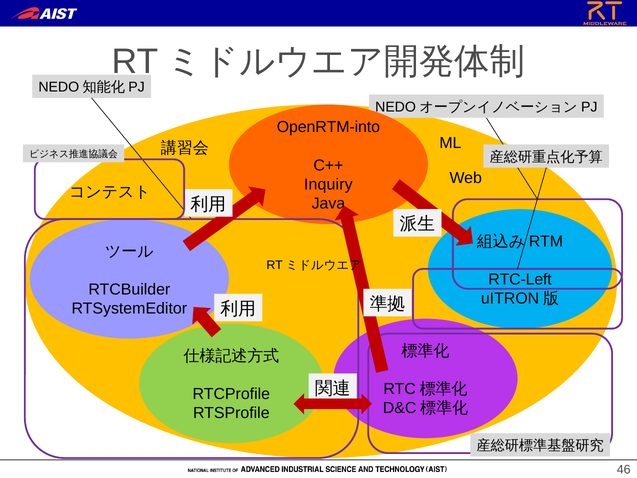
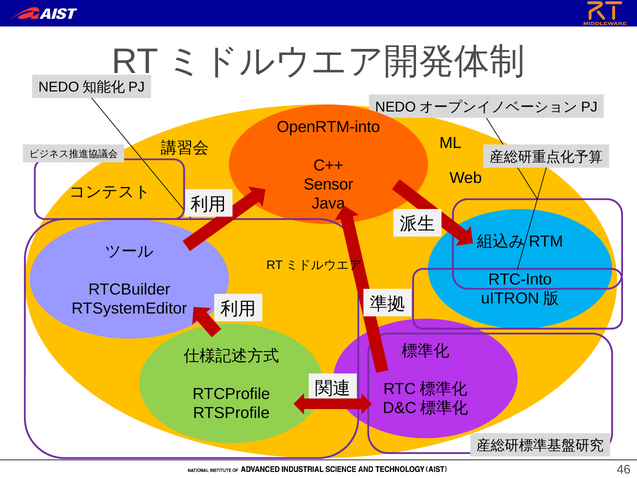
Inquiry: Inquiry -> Sensor
RTC-Left: RTC-Left -> RTC-Into
